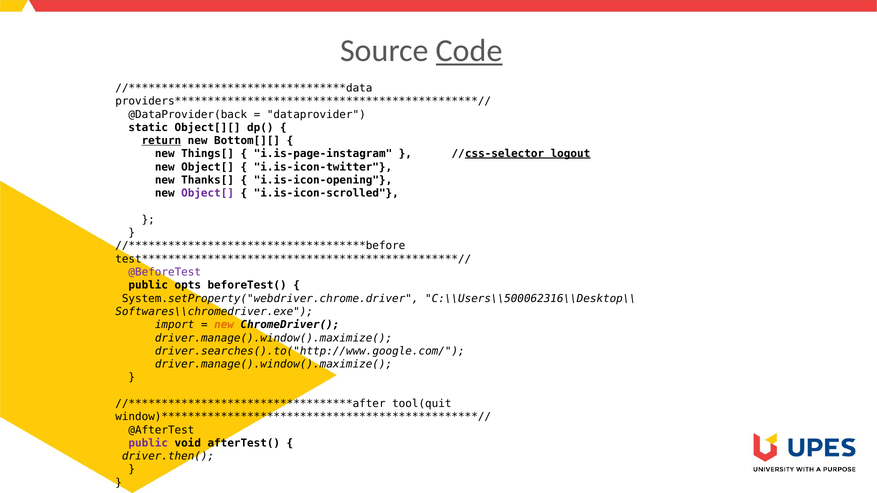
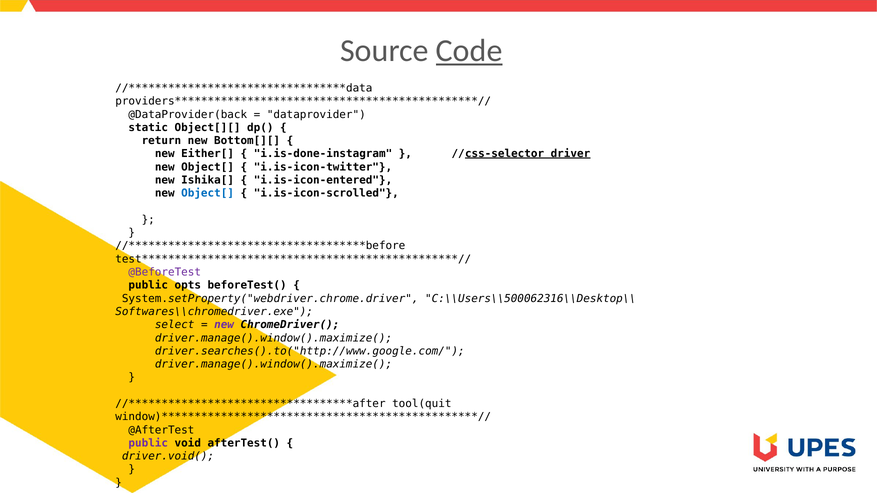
return underline: present -> none
Things[: Things[ -> Either[
i.is-page-instagram: i.is-page-instagram -> i.is-done-instagram
logout: logout -> driver
Thanks[: Thanks[ -> Ishika[
i.is-icon-opening: i.is-icon-opening -> i.is-icon-entered
Object[ at (208, 193) colour: purple -> blue
import: import -> select
new at (224, 325) colour: orange -> purple
driver.then(: driver.then( -> driver.void(
